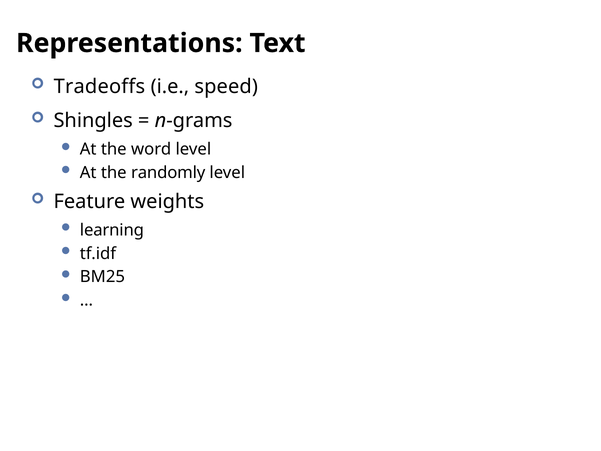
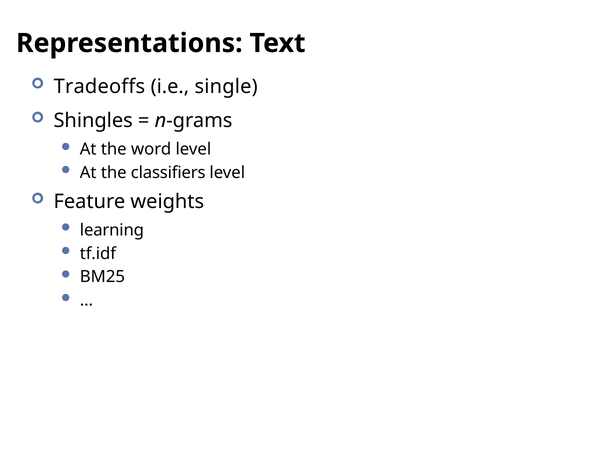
speed: speed -> single
randomly: randomly -> classifiers
